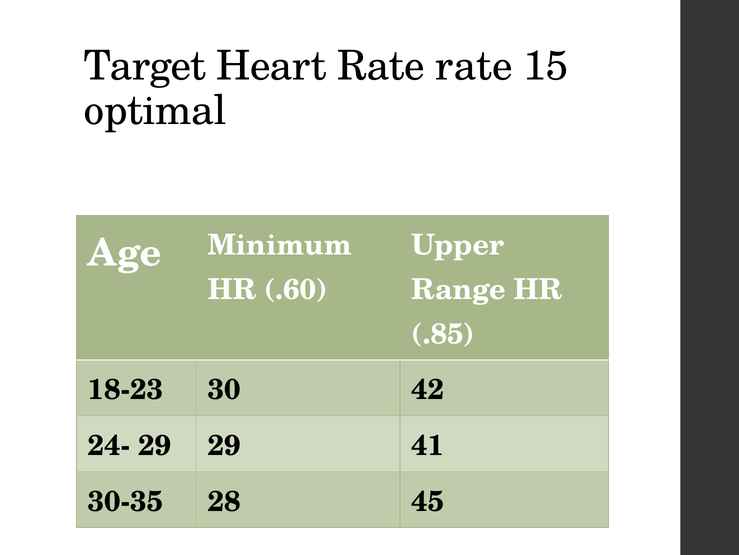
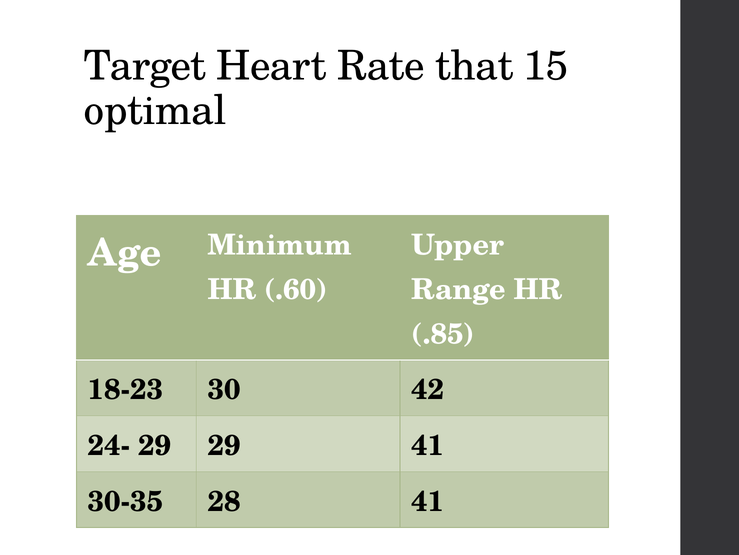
Rate rate: rate -> that
28 45: 45 -> 41
